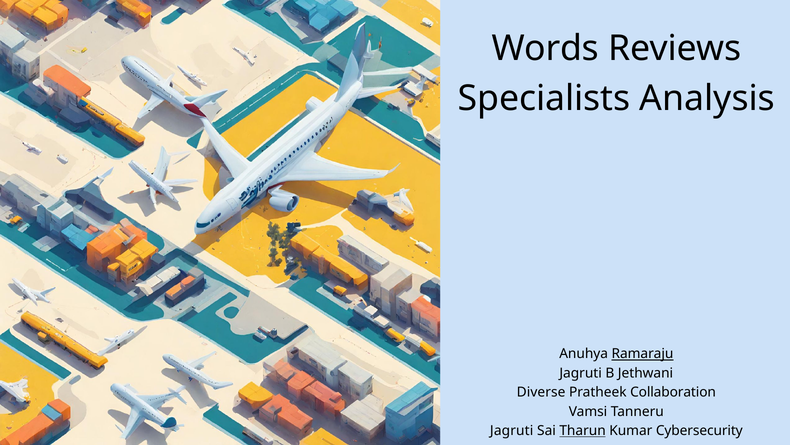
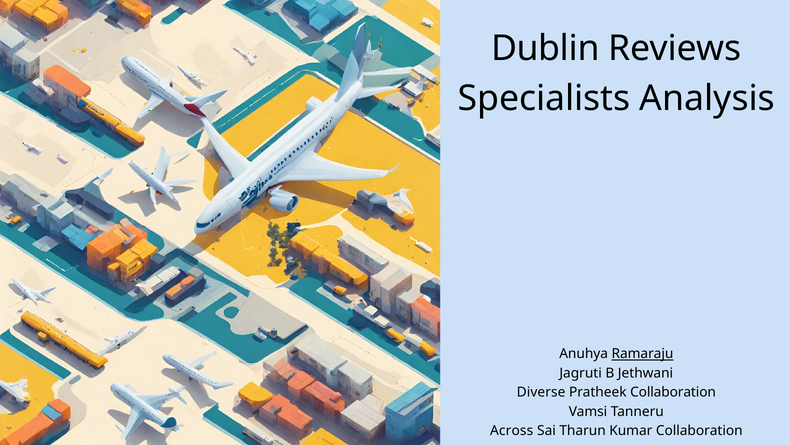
Words: Words -> Dublin
Jagruti at (512, 430): Jagruti -> Across
Tharun underline: present -> none
Kumar Cybersecurity: Cybersecurity -> Collaboration
